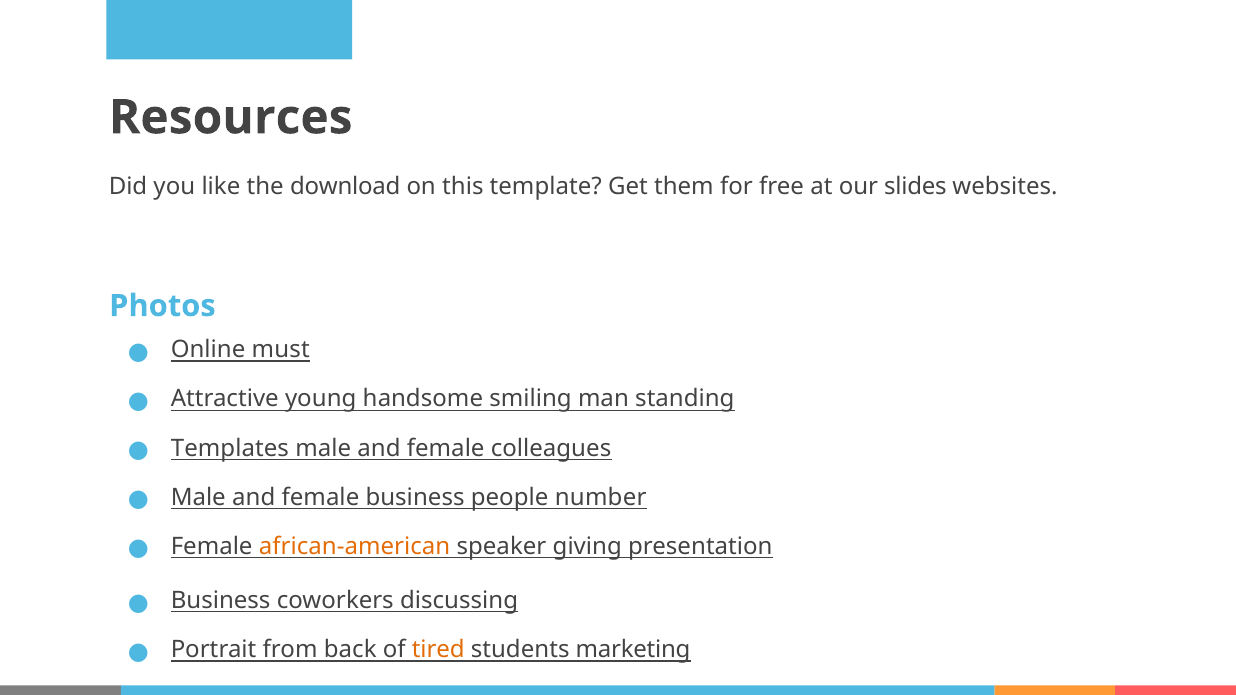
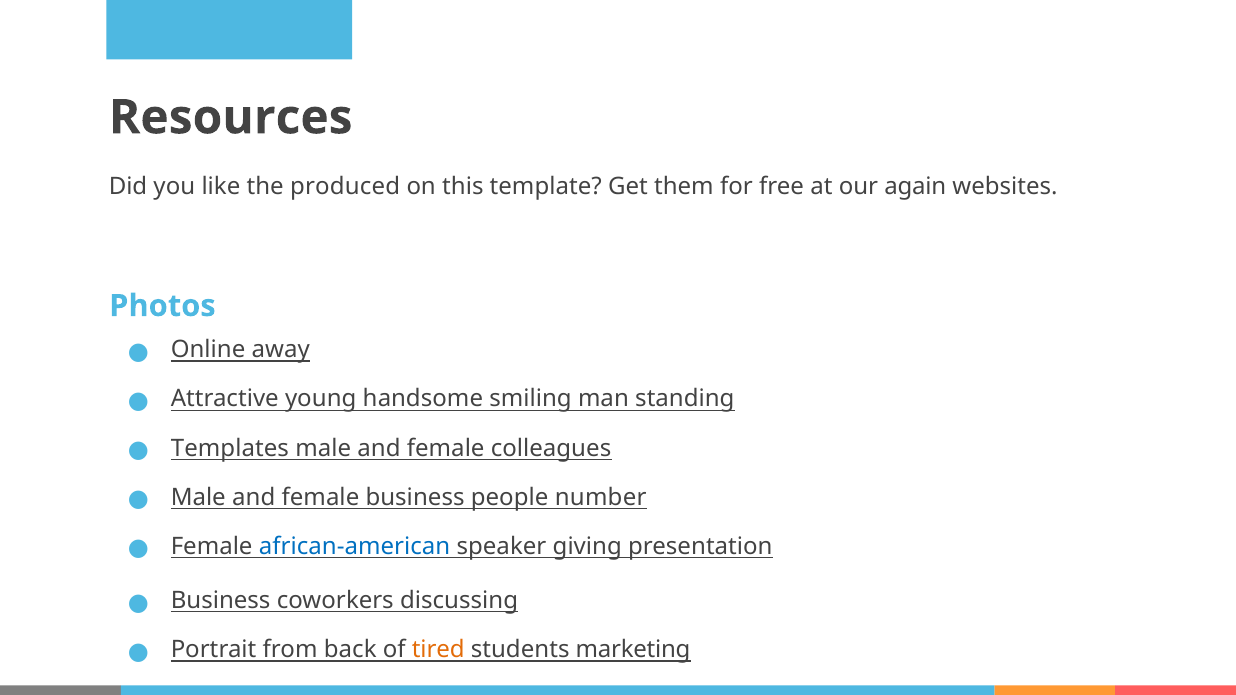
download: download -> produced
slides: slides -> again
must: must -> away
african-american colour: orange -> blue
